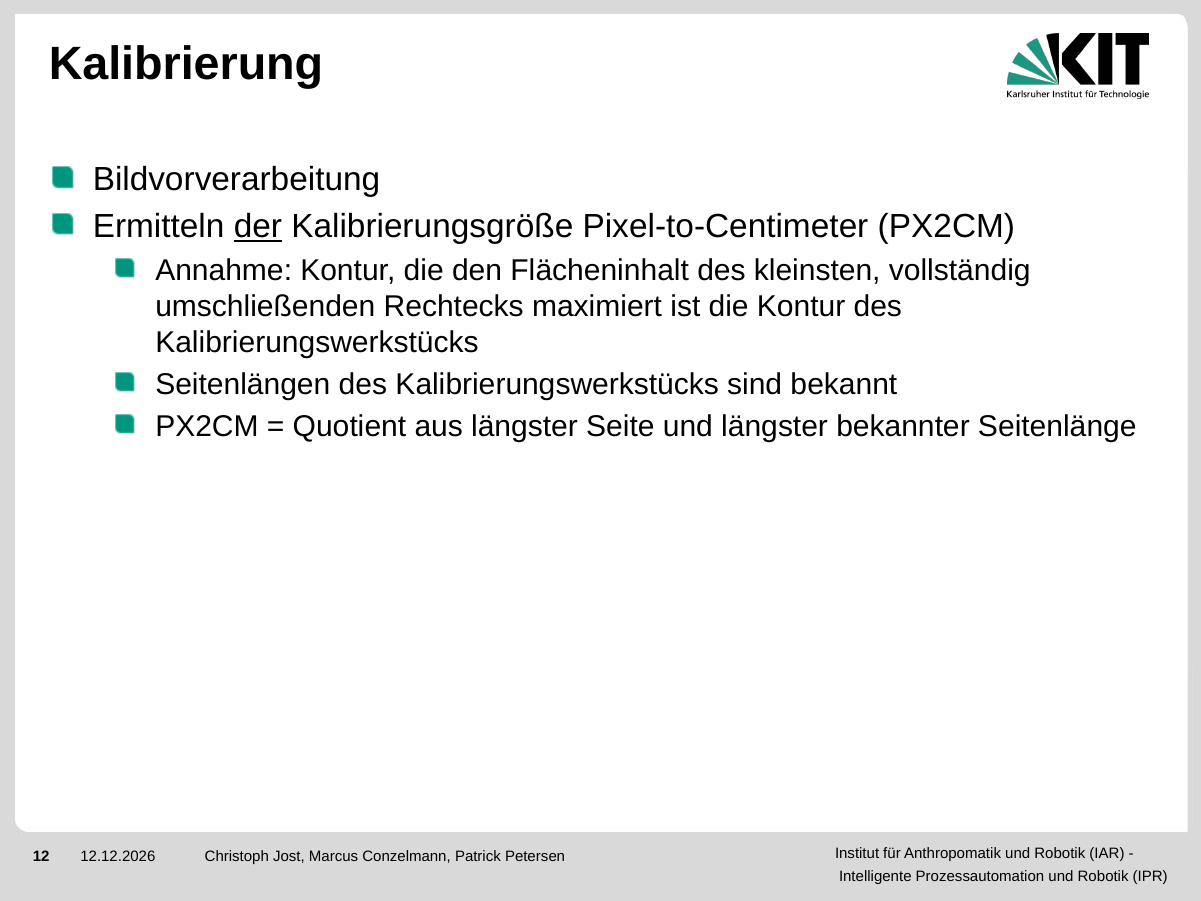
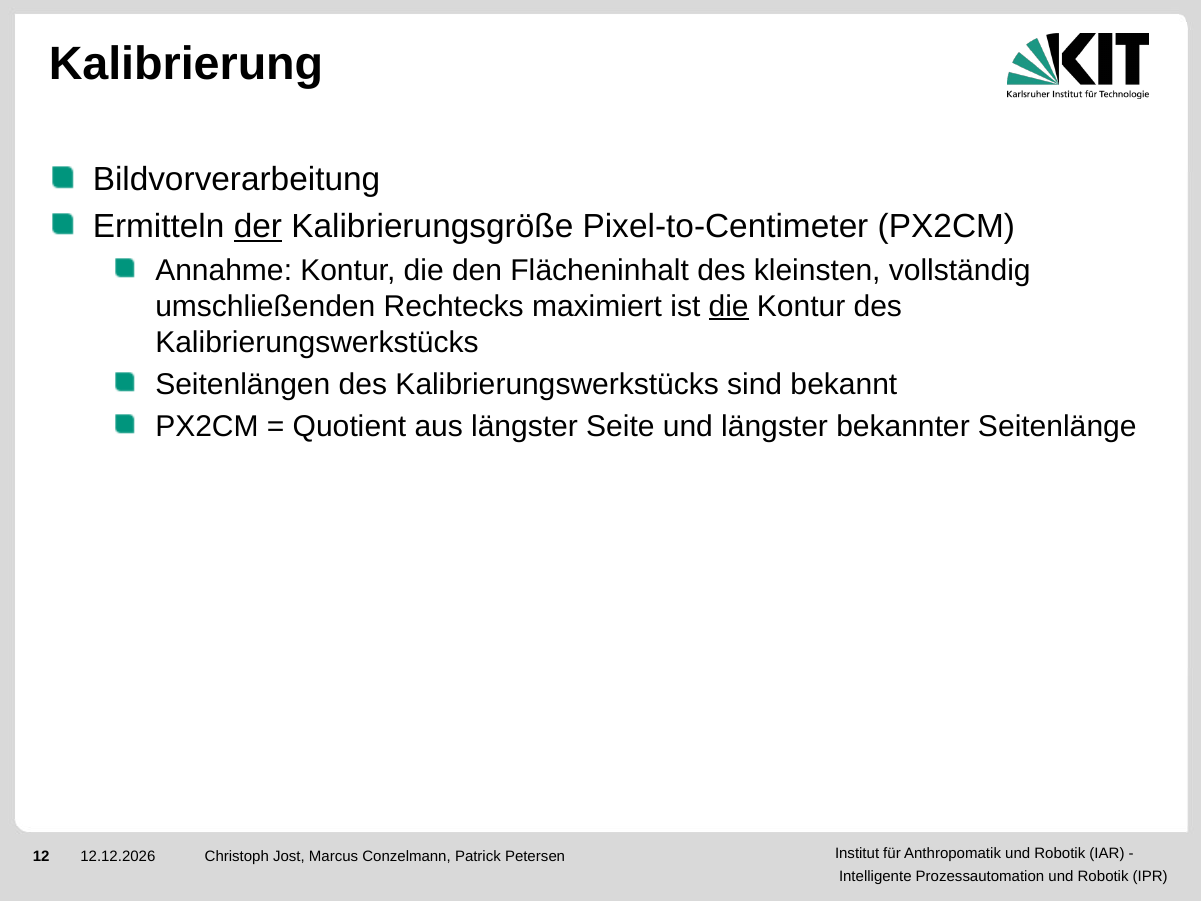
die at (729, 306) underline: none -> present
